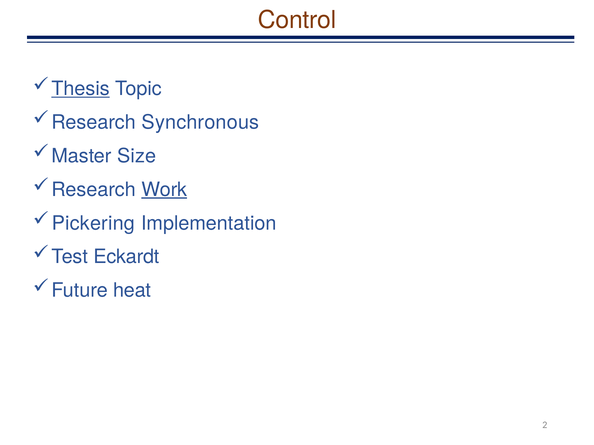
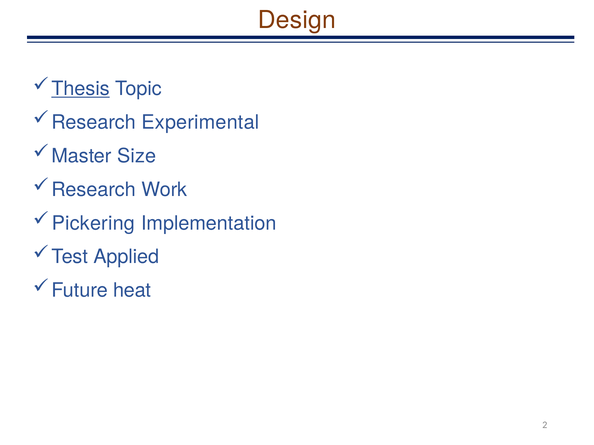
Control: Control -> Design
Synchronous: Synchronous -> Experimental
Work underline: present -> none
Eckardt: Eckardt -> Applied
